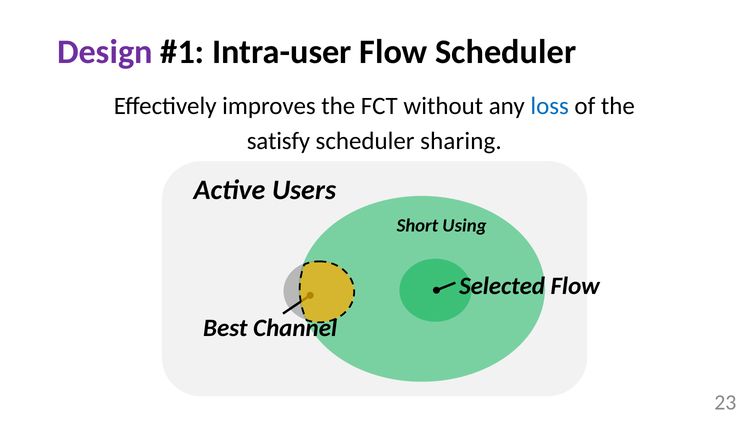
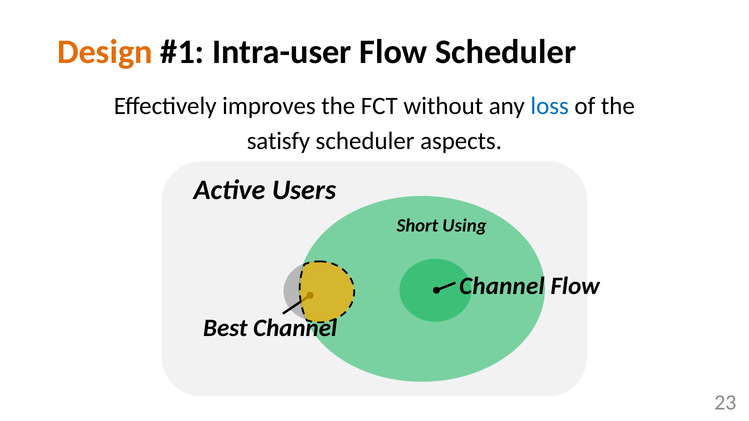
Design colour: purple -> orange
sharing: sharing -> aspects
Selected at (502, 286): Selected -> Channel
